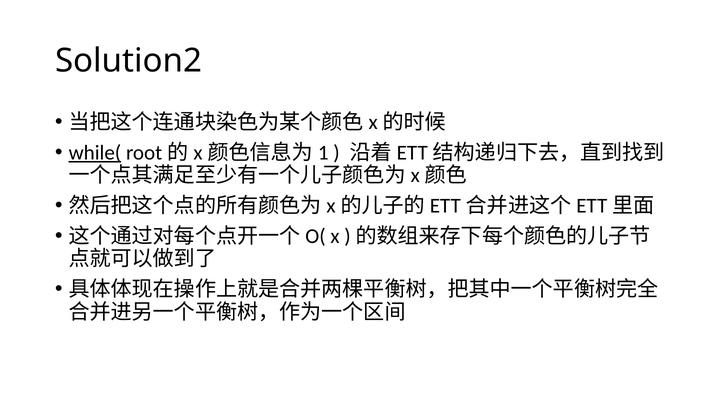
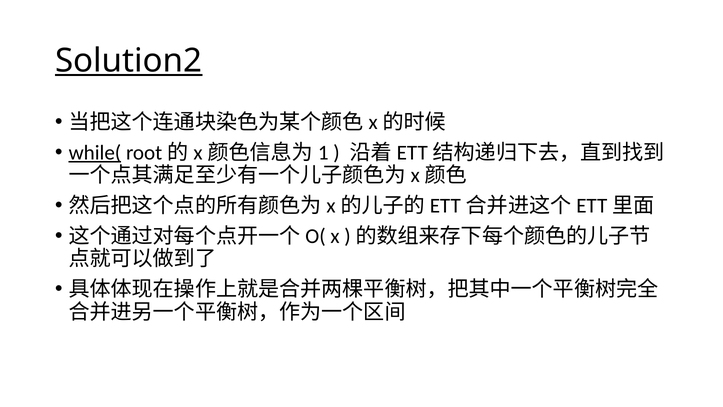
Solution2 underline: none -> present
